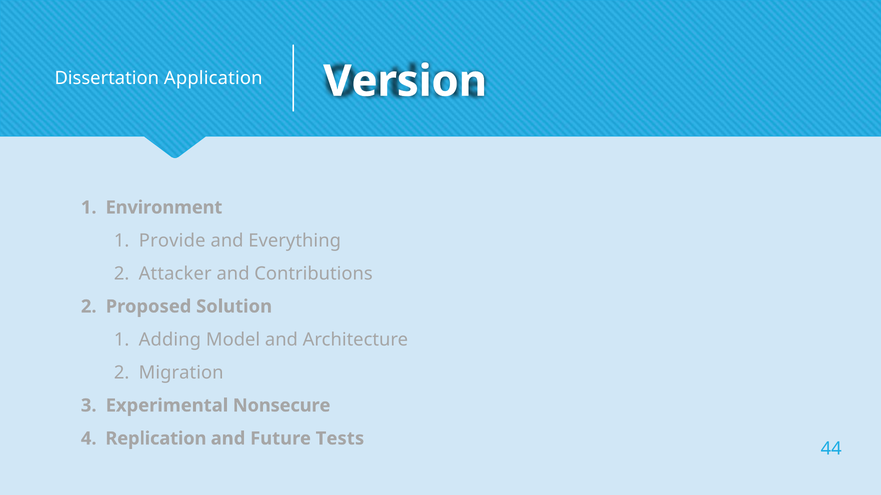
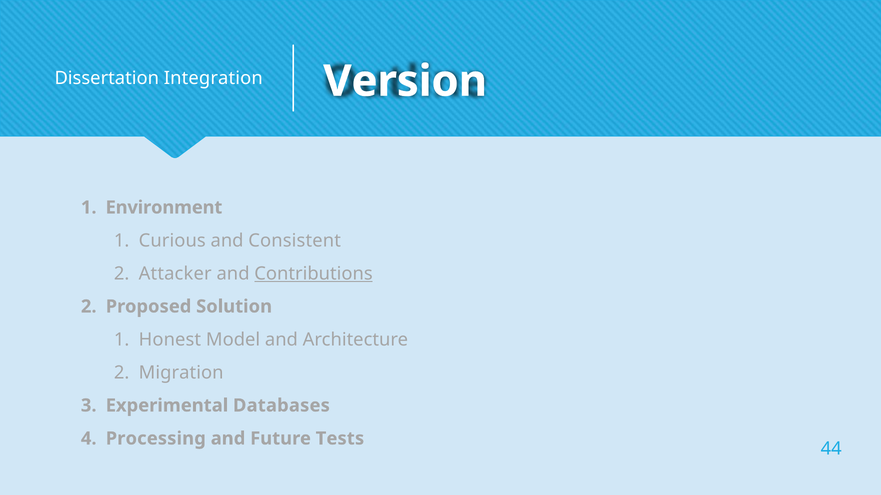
Application: Application -> Integration
Provide: Provide -> Curious
Everything: Everything -> Consistent
Contributions underline: none -> present
Adding: Adding -> Honest
Nonsecure: Nonsecure -> Databases
Replication: Replication -> Processing
